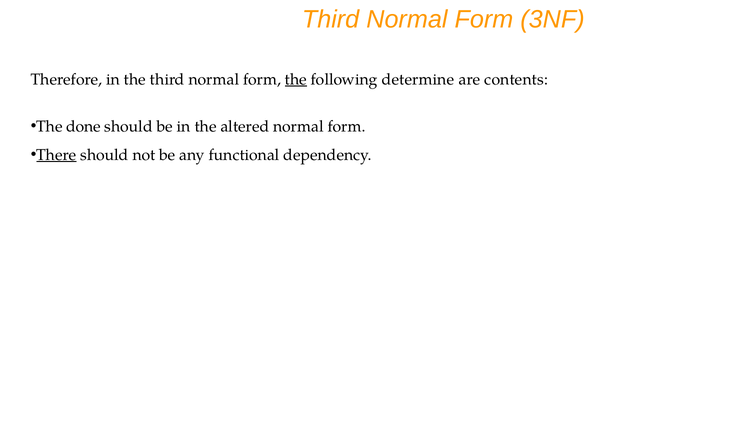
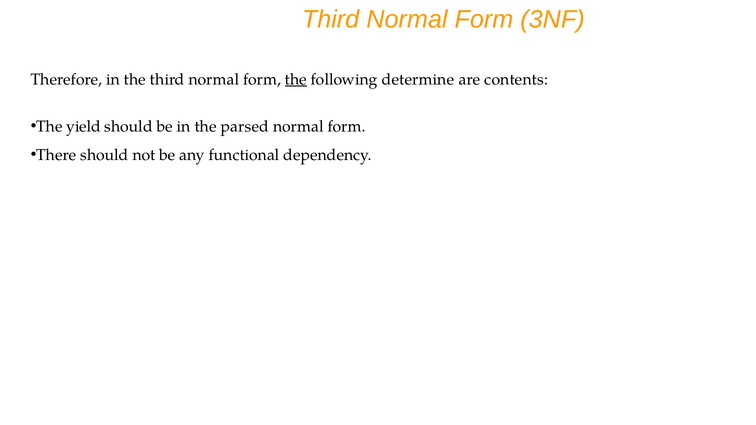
done: done -> yield
altered: altered -> parsed
There underline: present -> none
